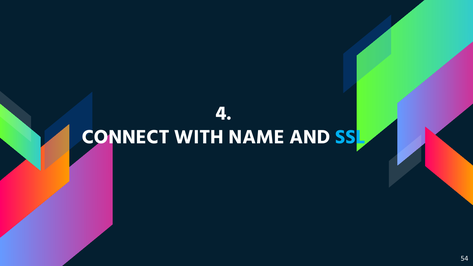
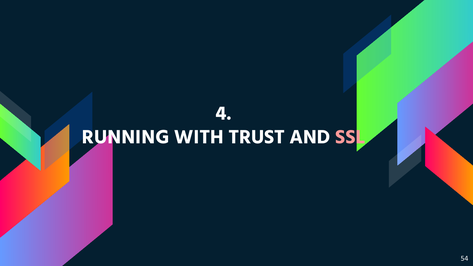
CONNECT: CONNECT -> RUNNING
NAME: NAME -> TRUST
SSL colour: light blue -> pink
